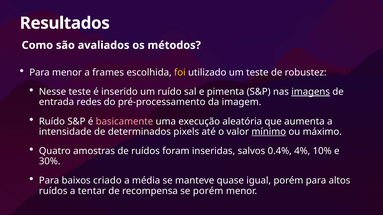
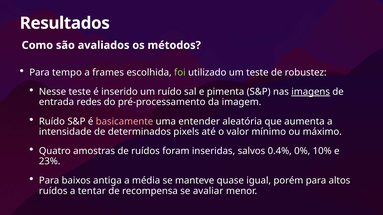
Para menor: menor -> tempo
foi colour: yellow -> light green
execução: execução -> entender
mínimo underline: present -> none
4%: 4% -> 0%
30%: 30% -> 23%
criado: criado -> antiga
se porém: porém -> avaliar
